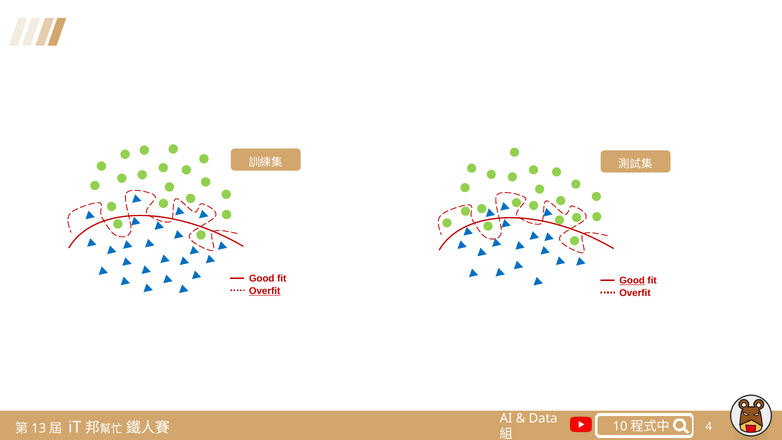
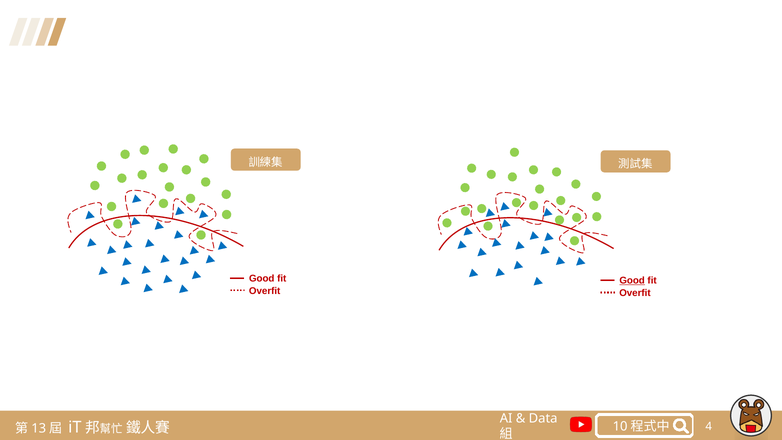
Overfit at (265, 291) underline: present -> none
